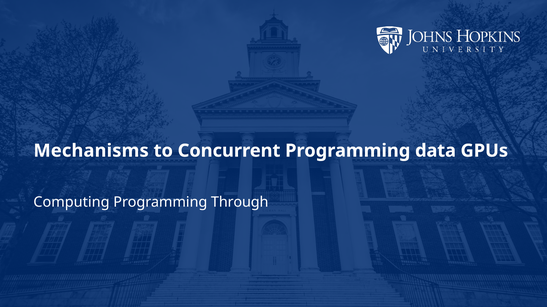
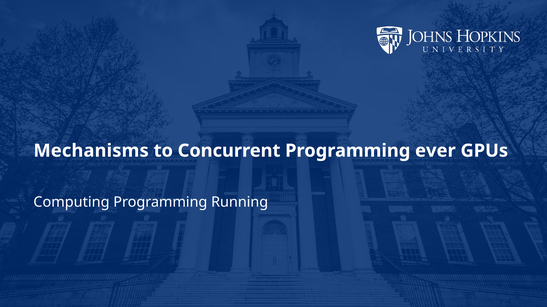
data: data -> ever
Through: Through -> Running
